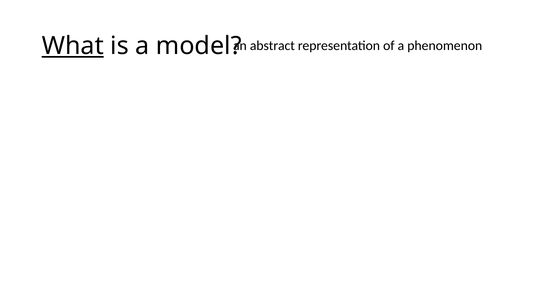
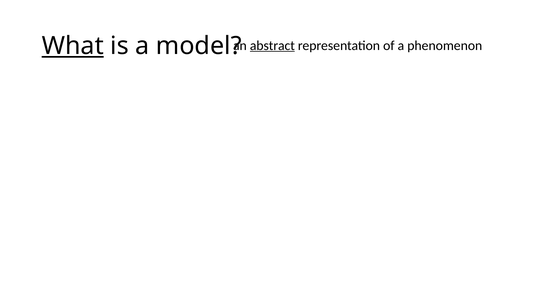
abstract underline: none -> present
